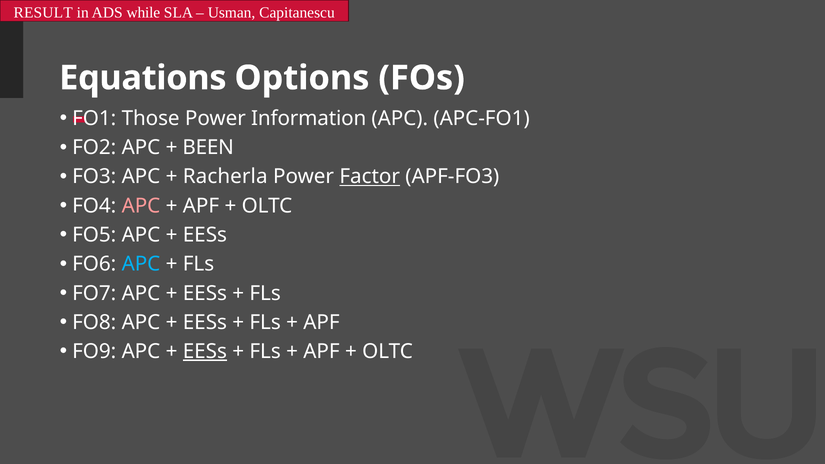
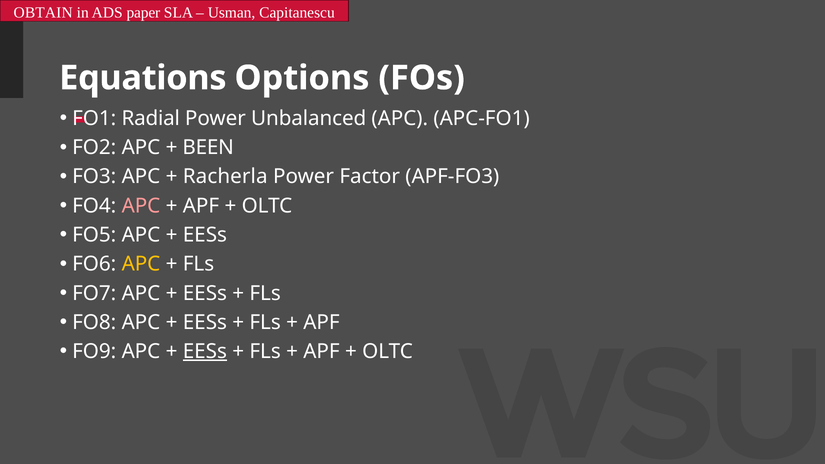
RESULT: RESULT -> OBTAIN
while: while -> paper
Those: Those -> Radial
Information: Information -> Unbalanced
Factor underline: present -> none
APC at (141, 264) colour: light blue -> yellow
